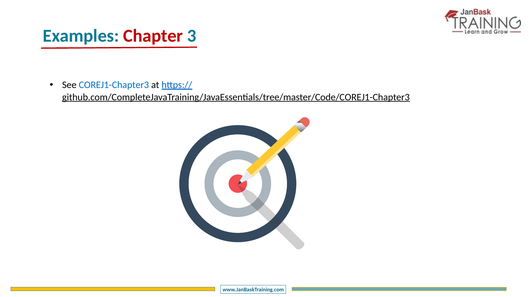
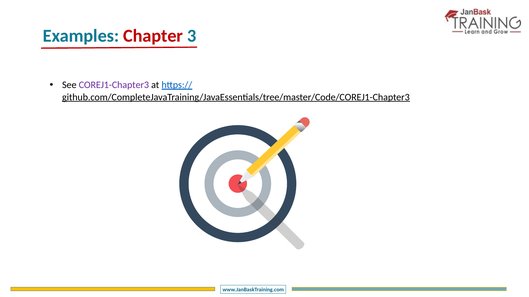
COREJ1-Chapter3 colour: blue -> purple
